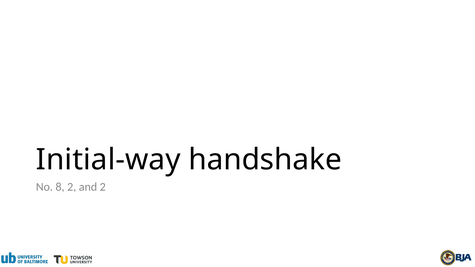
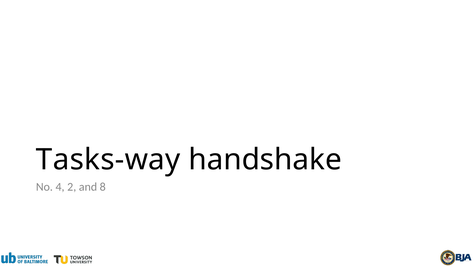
Initial-way: Initial-way -> Tasks-way
8: 8 -> 4
and 2: 2 -> 8
